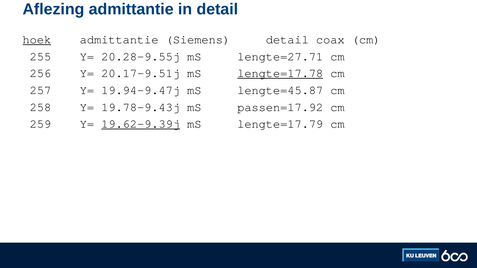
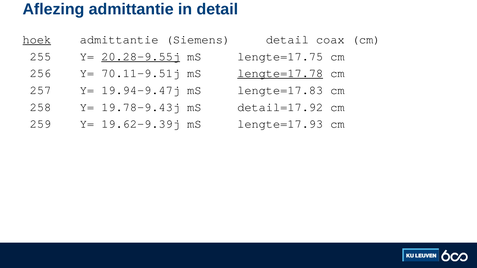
20.28-9.55j underline: none -> present
lengte=27.71: lengte=27.71 -> lengte=17.75
20.17-9.51j: 20.17-9.51j -> 70.11-9.51j
lengte=45.87: lengte=45.87 -> lengte=17.83
passen=17.92: passen=17.92 -> detail=17.92
19.62-9.39j underline: present -> none
lengte=17.79: lengte=17.79 -> lengte=17.93
